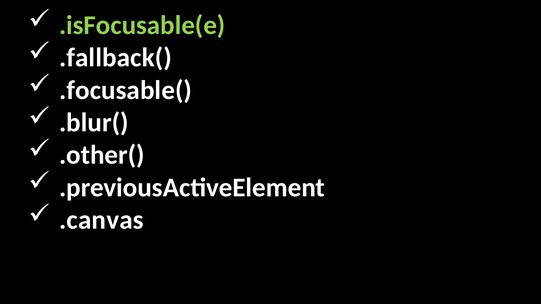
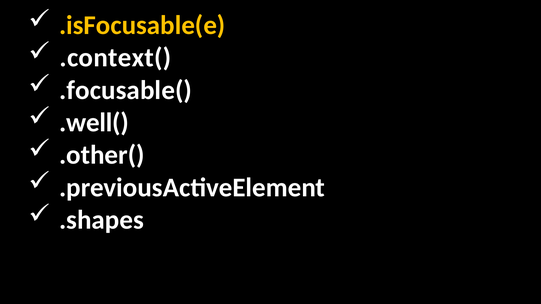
.isFocusable(e colour: light green -> yellow
.fallback(: .fallback( -> .context(
.blur(: .blur( -> .well(
.canvas: .canvas -> .shapes
